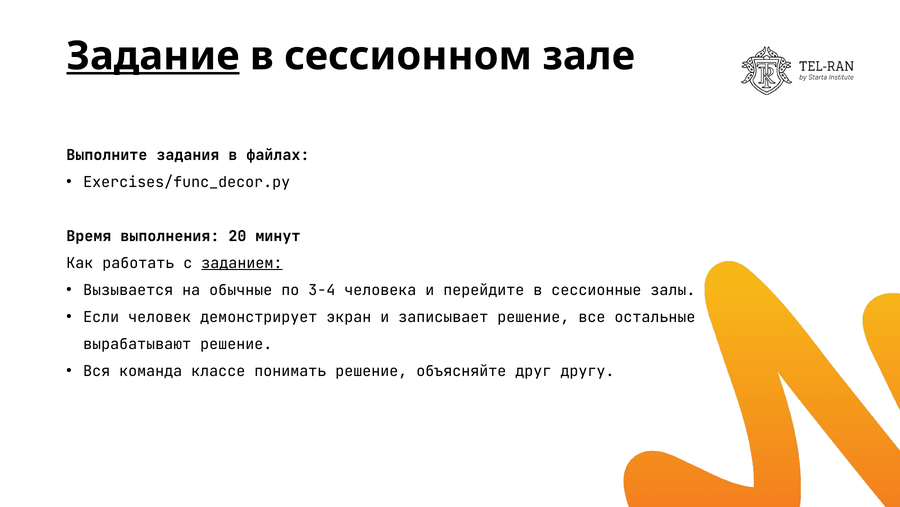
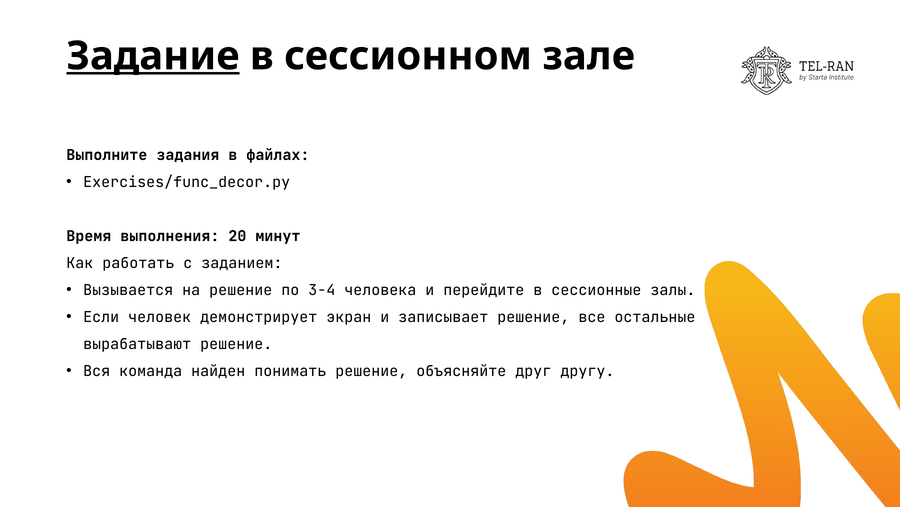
заданием underline: present -> none
на обычные: обычные -> решение
классе: классе -> найден
